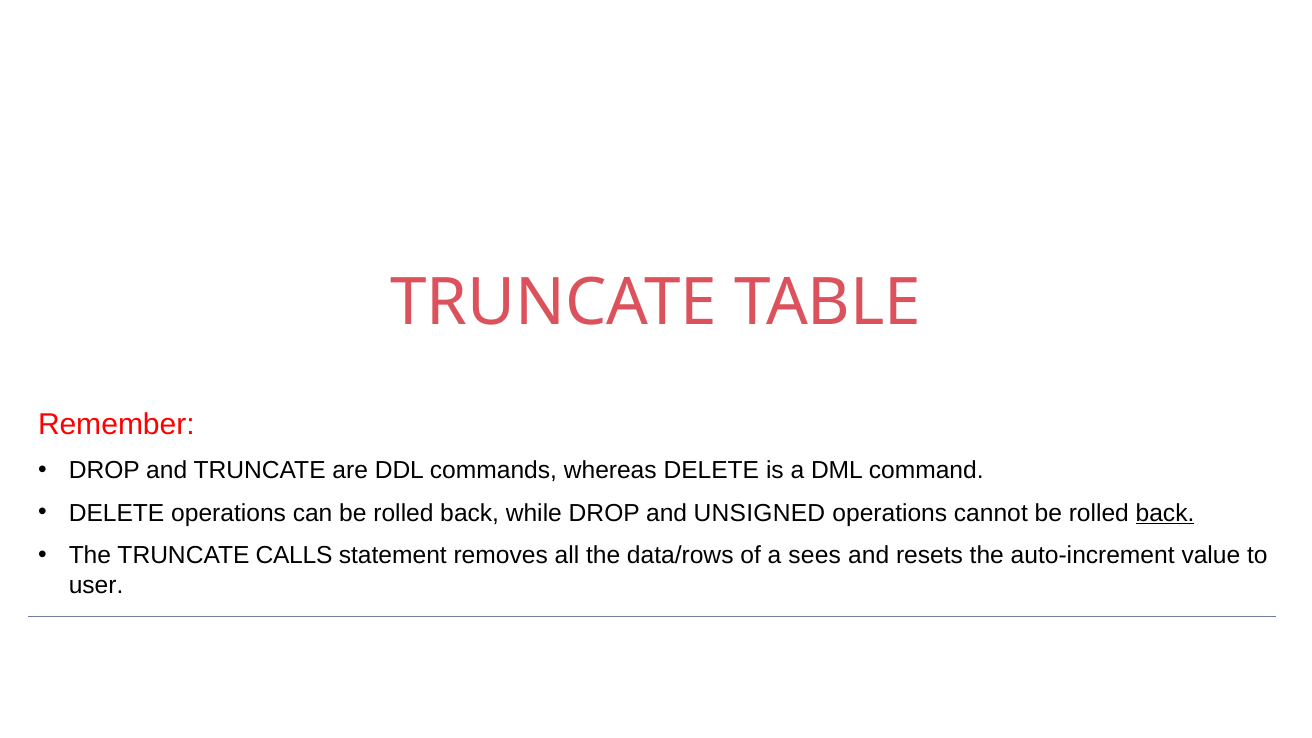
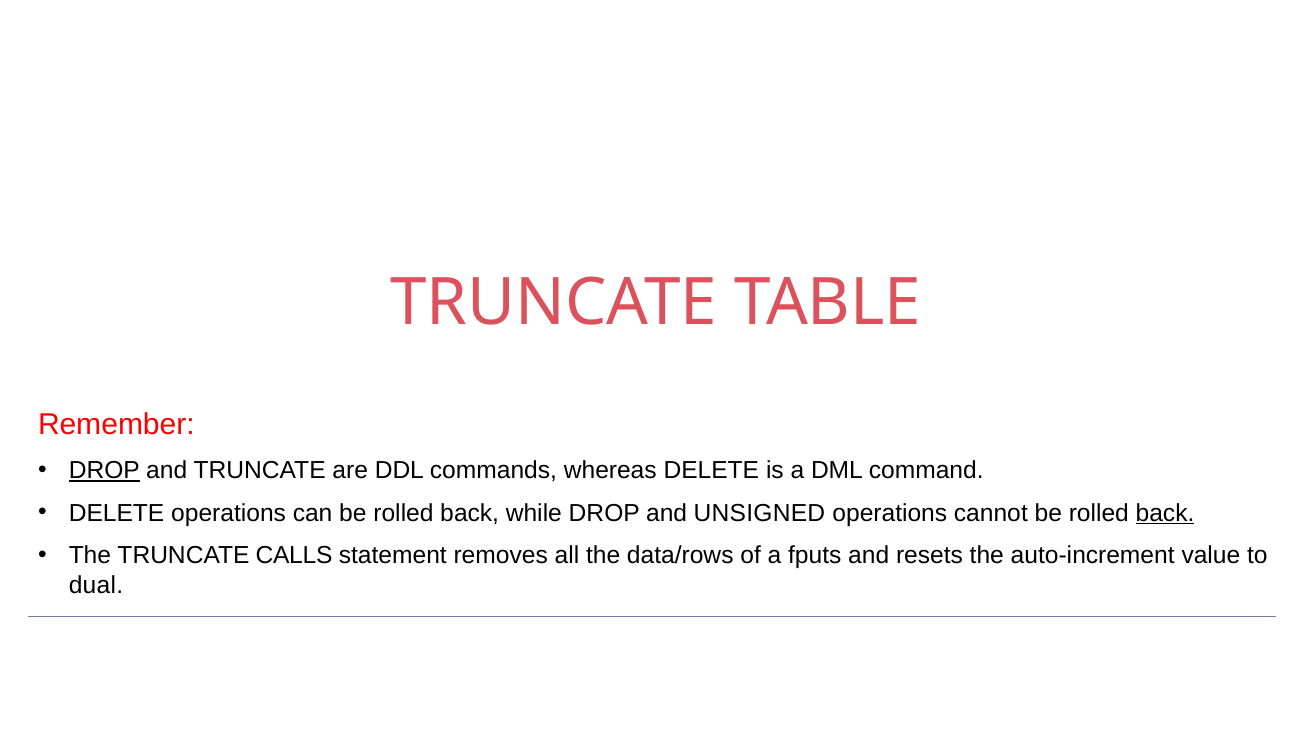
DROP at (104, 470) underline: none -> present
sees: sees -> fputs
user: user -> dual
